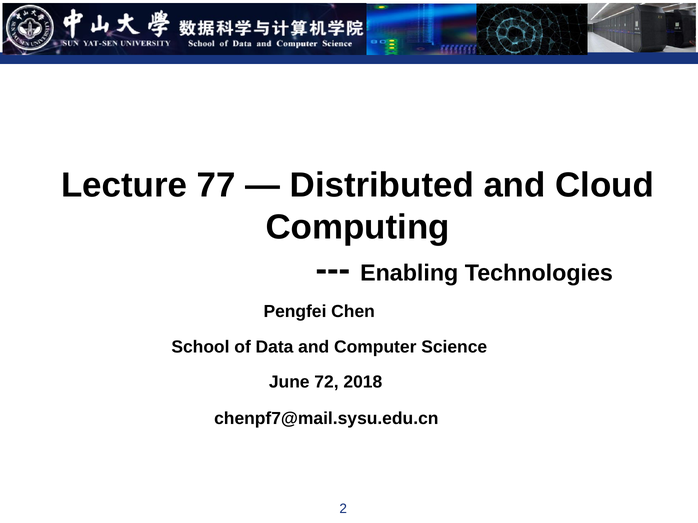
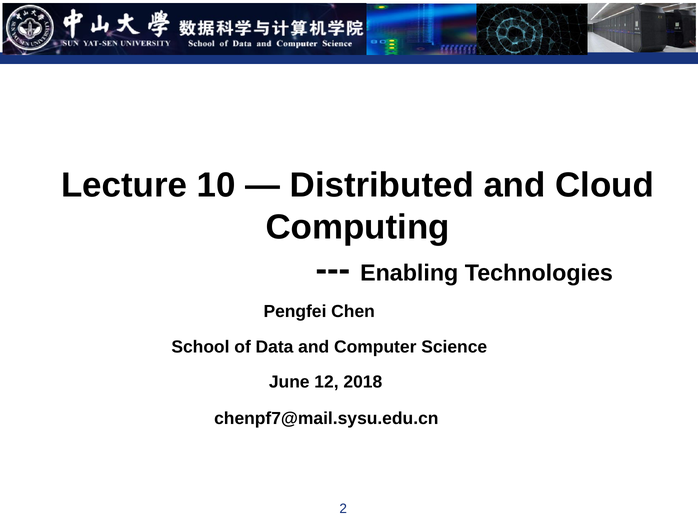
77: 77 -> 10
72: 72 -> 12
